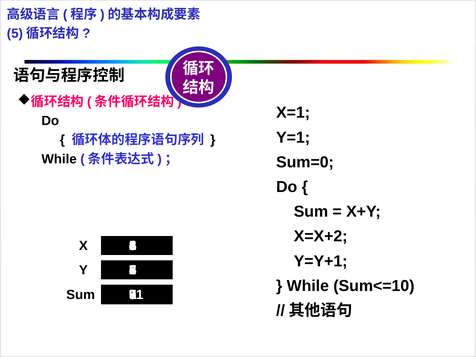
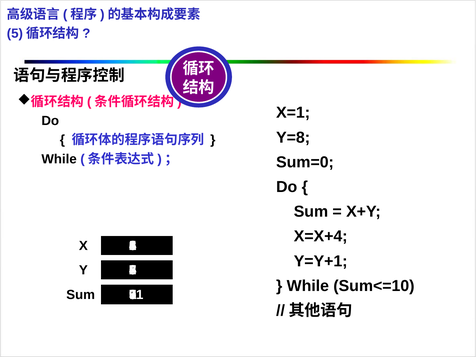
Y=1: Y=1 -> Y=8
X=X+2: X=X+2 -> X=X+4
